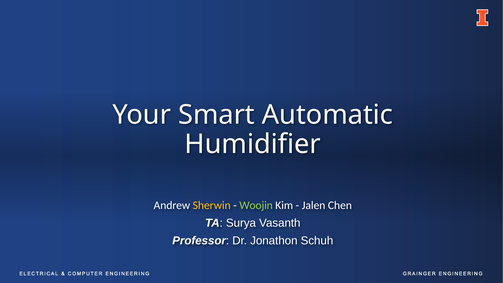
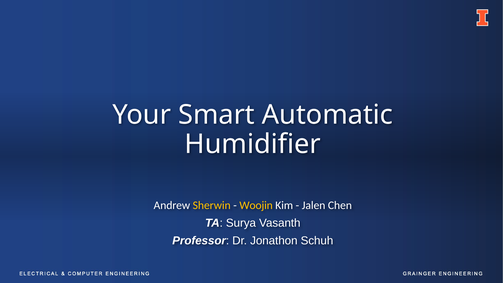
Woojin colour: light green -> yellow
